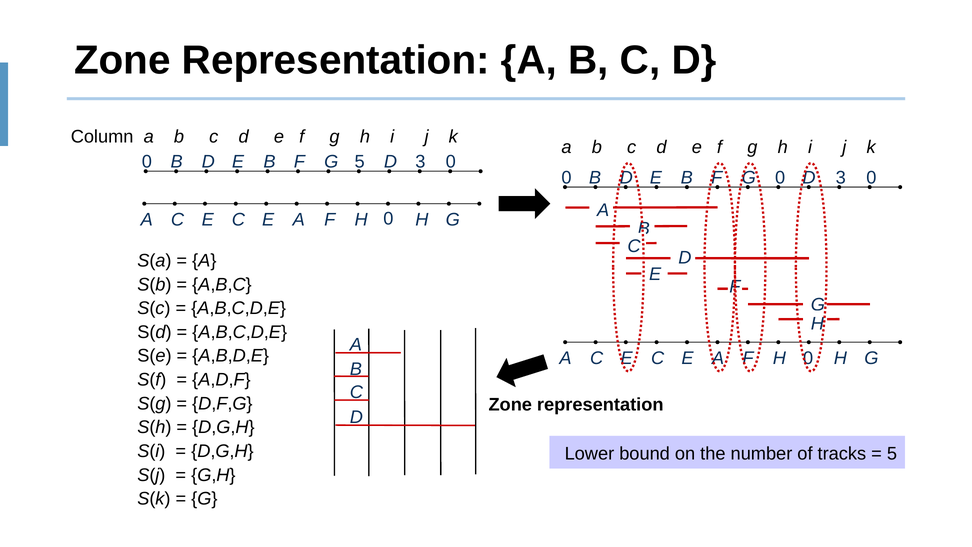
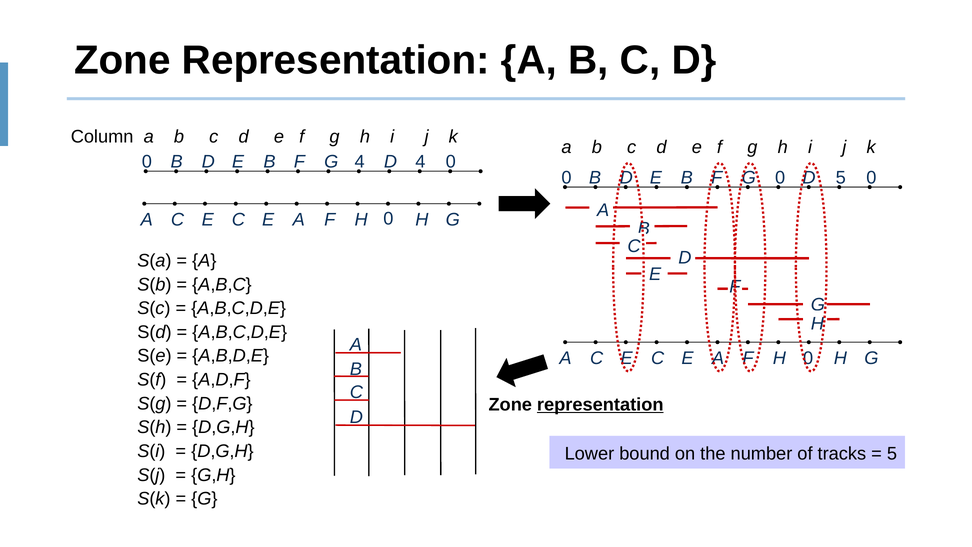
F 5: 5 -> 4
3 at (420, 162): 3 -> 4
0 D 3: 3 -> 5
representation at (600, 405) underline: none -> present
